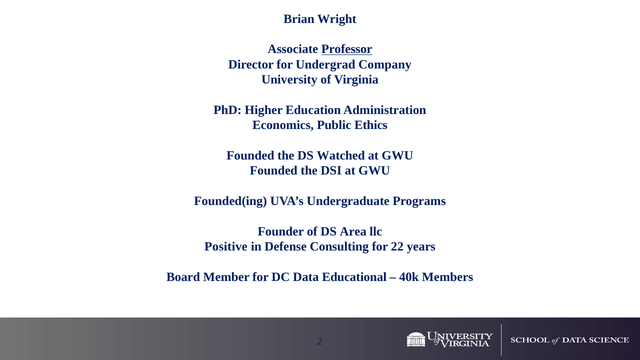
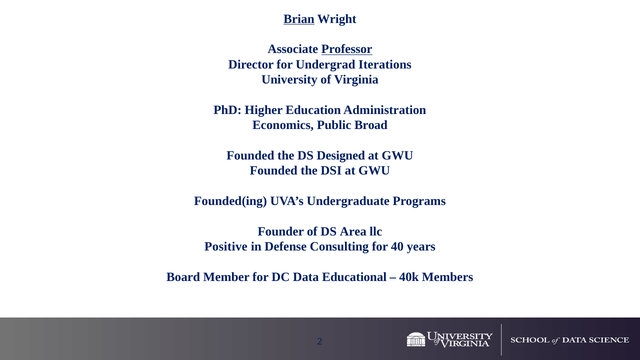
Brian underline: none -> present
Company: Company -> Iterations
Ethics: Ethics -> Broad
Watched: Watched -> Designed
22: 22 -> 40
